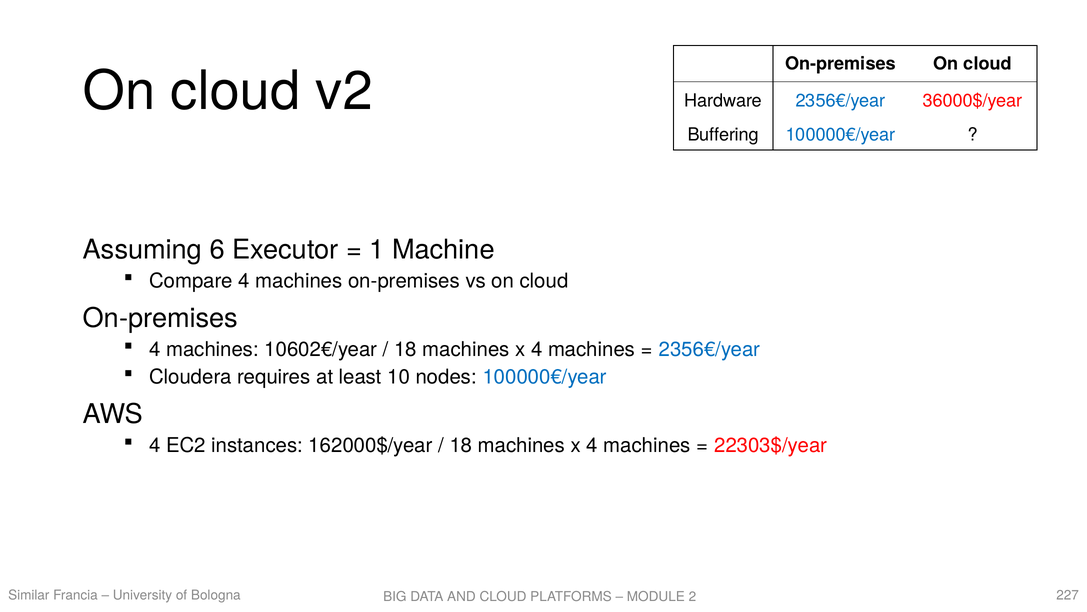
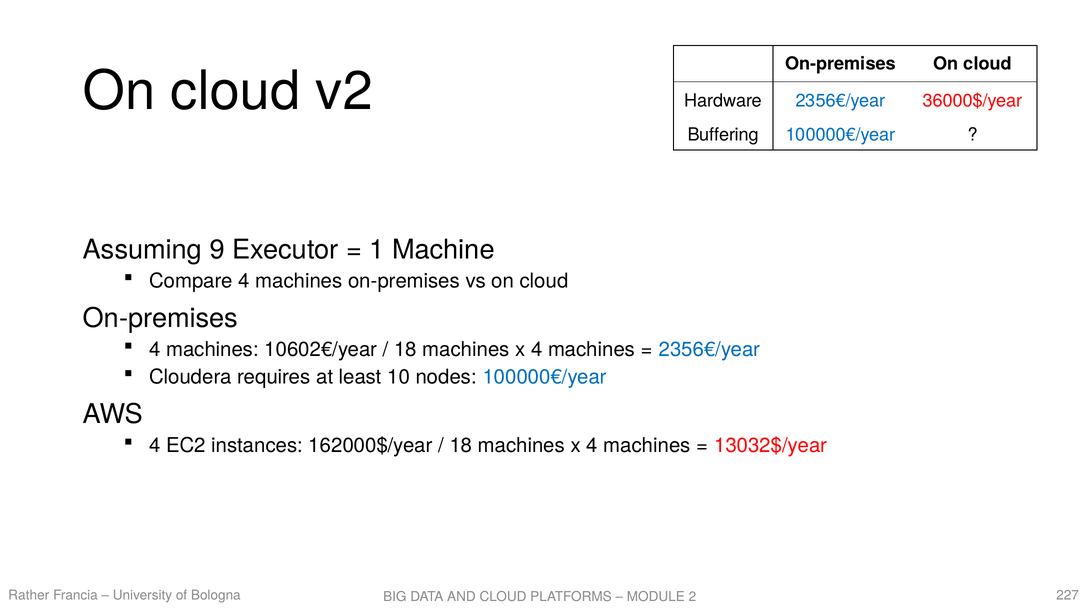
6: 6 -> 9
22303$/year: 22303$/year -> 13032$/year
Similar: Similar -> Rather
